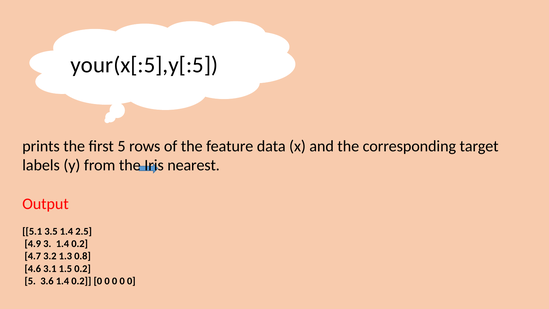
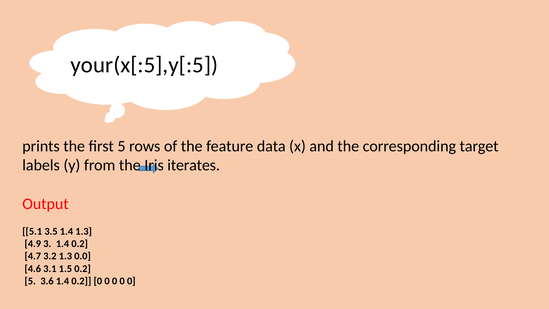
nearest: nearest -> iterates
1.4 2.5: 2.5 -> 1.3
0.8: 0.8 -> 0.0
